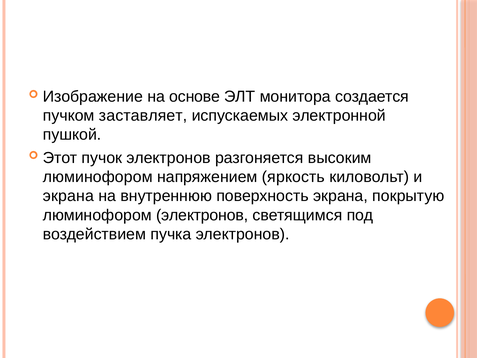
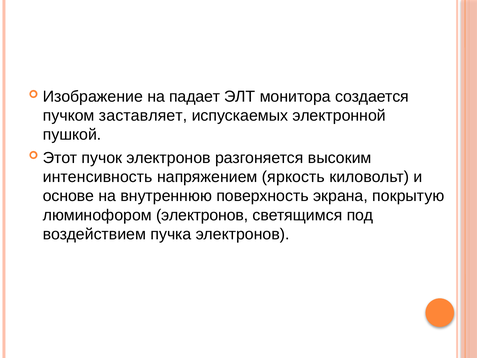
основе: основе -> падает
люминофором at (98, 177): люминофором -> интенсивность
экрана at (68, 196): экрана -> основе
